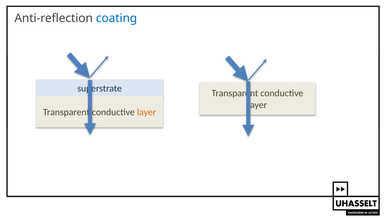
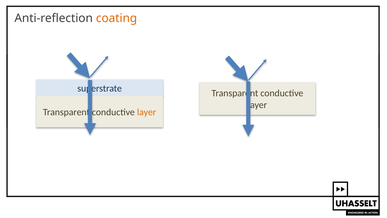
coating colour: blue -> orange
